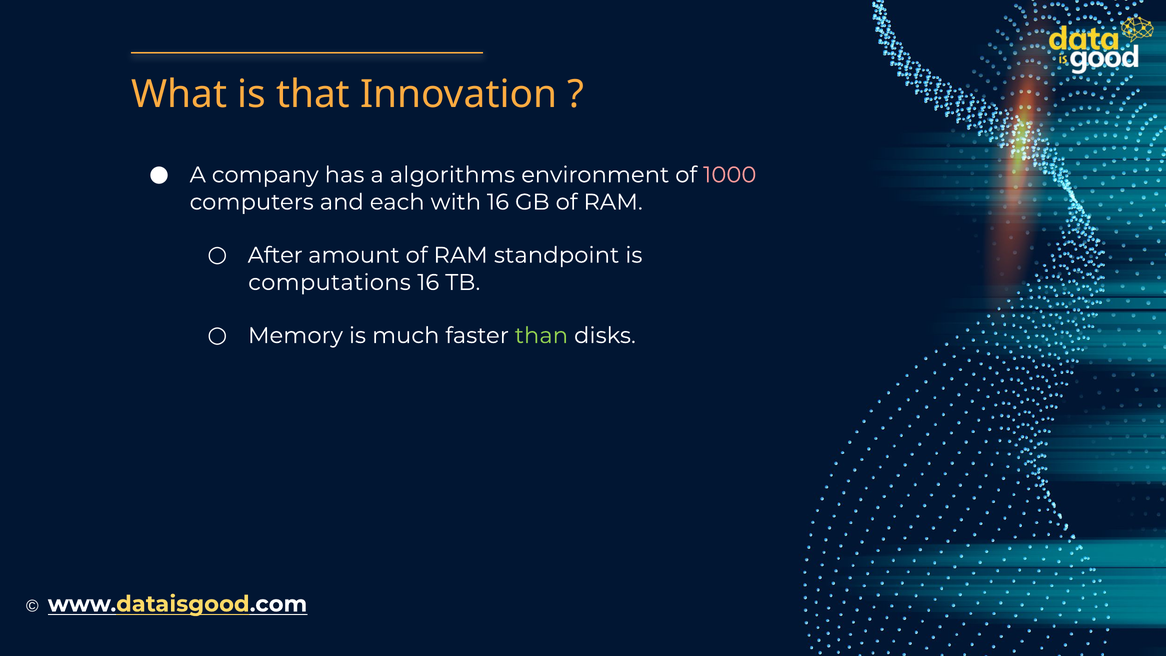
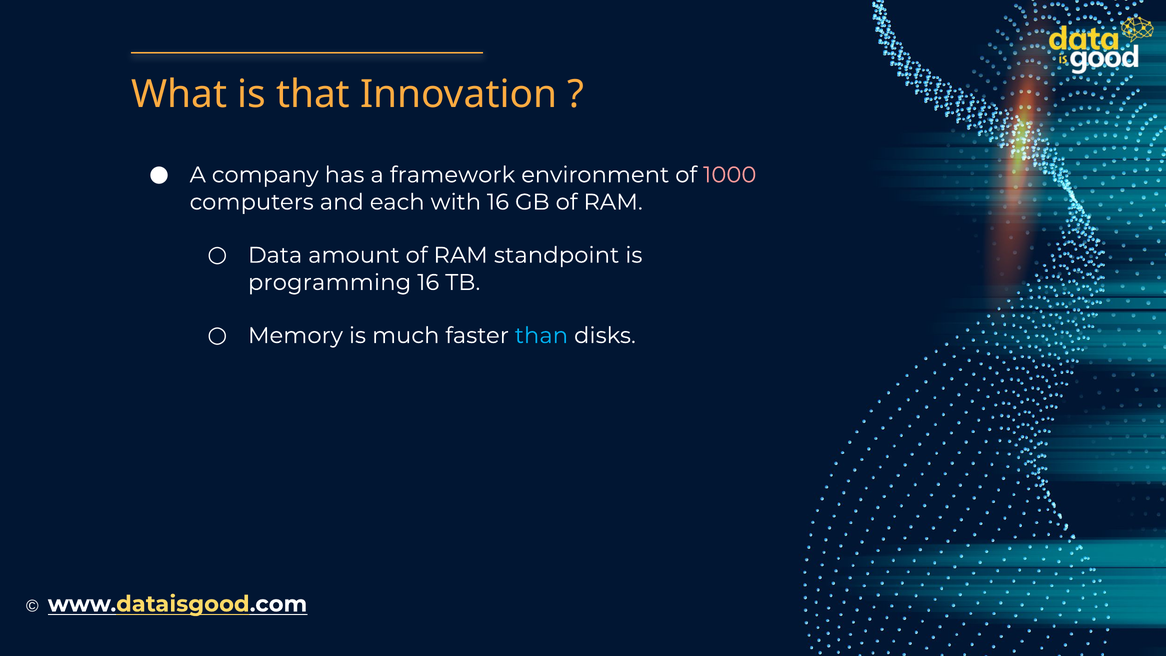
algorithms: algorithms -> framework
After: After -> Data
computations: computations -> programming
than colour: light green -> light blue
